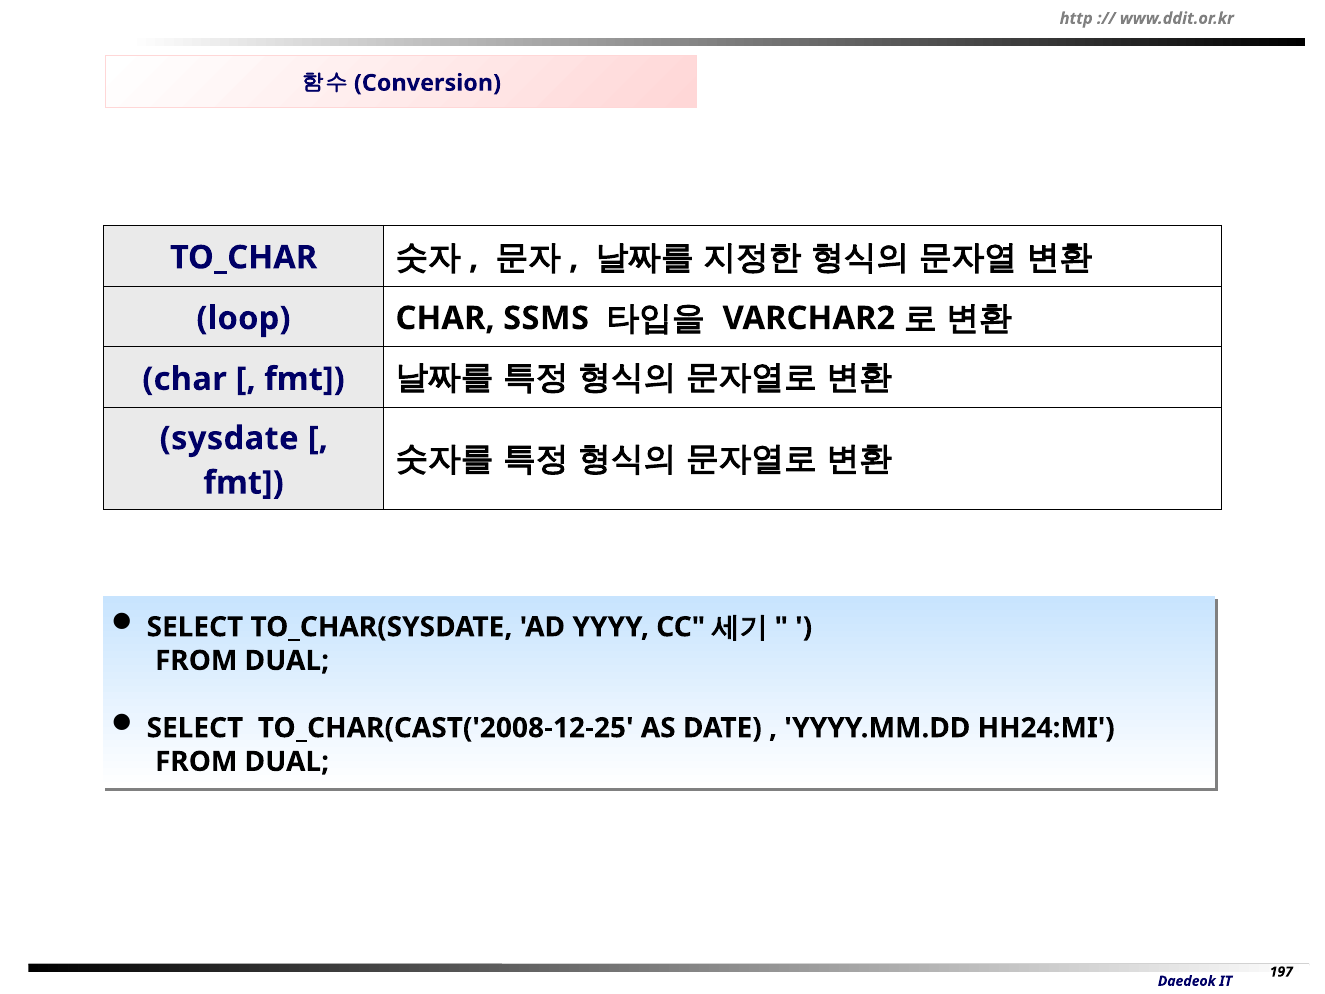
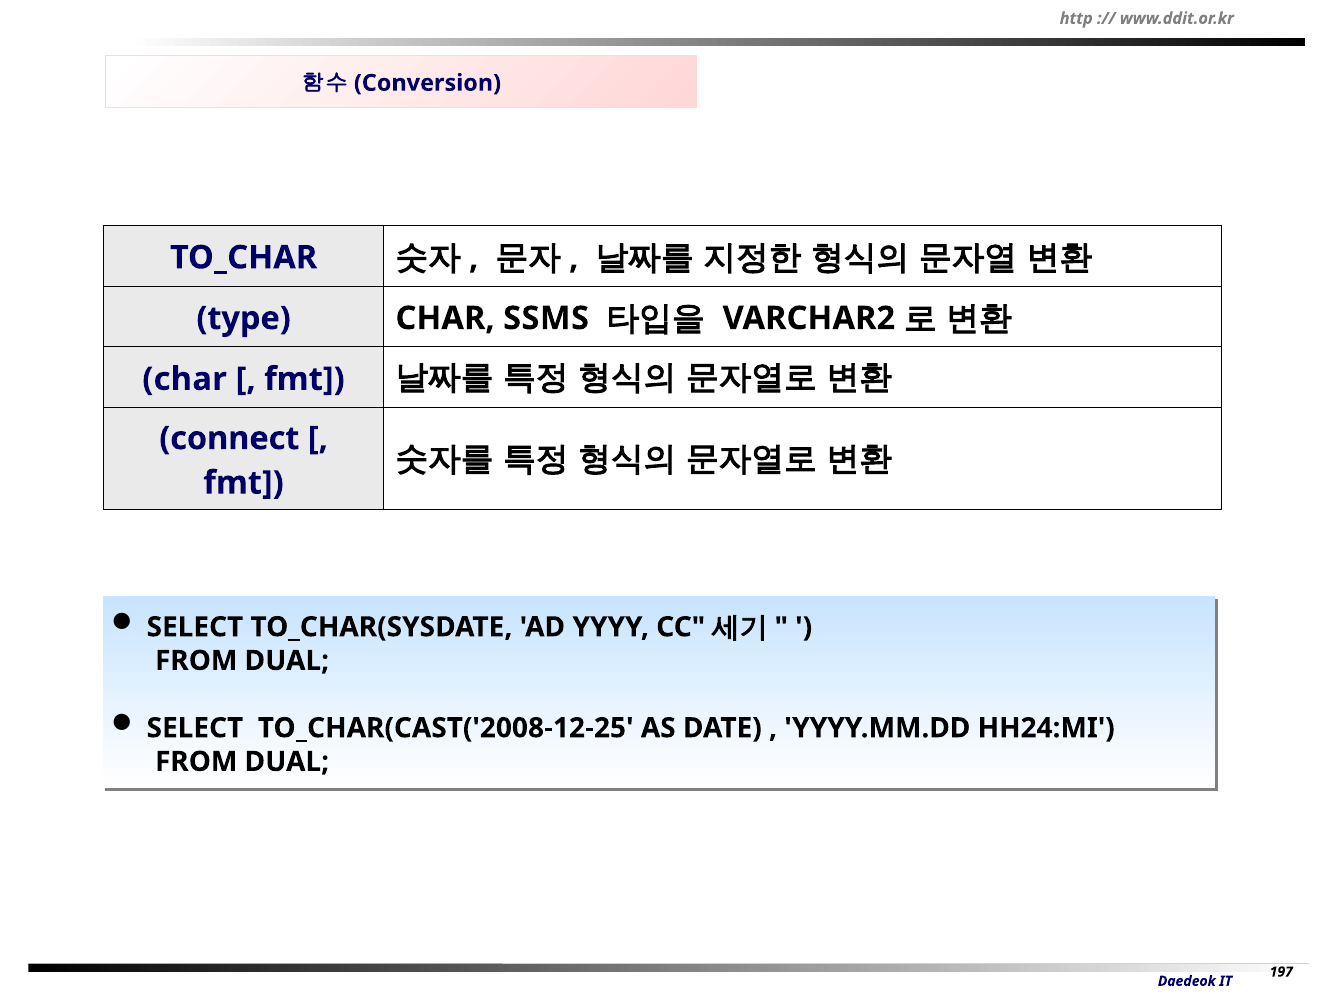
loop: loop -> type
sysdate: sysdate -> connect
